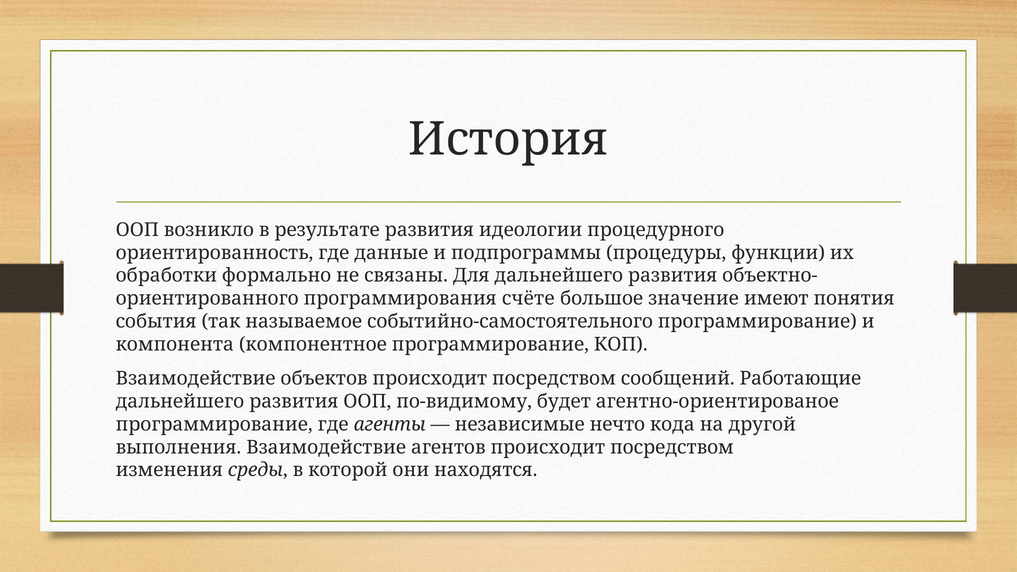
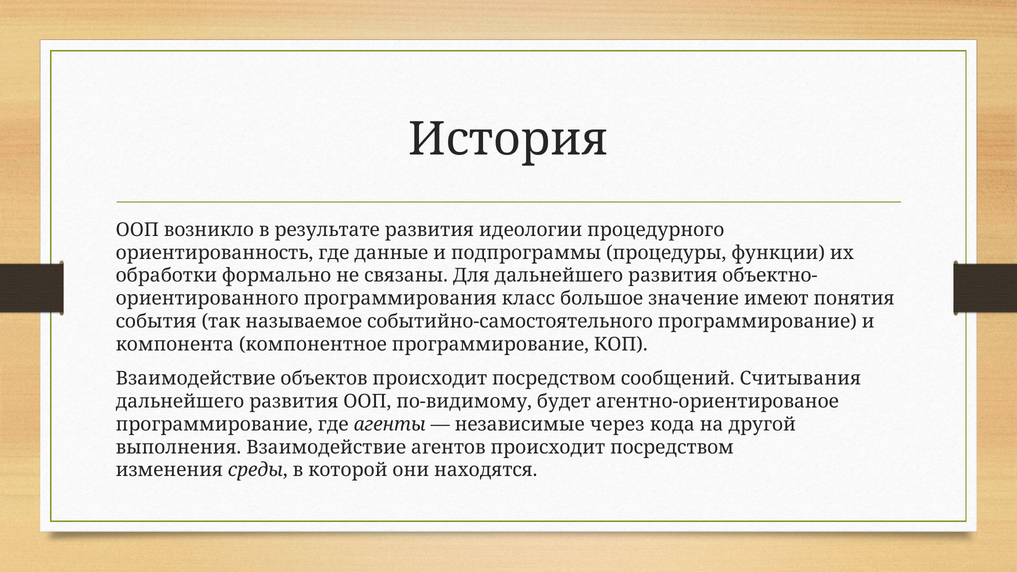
счёте: счёте -> класс
Работающие: Работающие -> Считывания
нечто: нечто -> через
